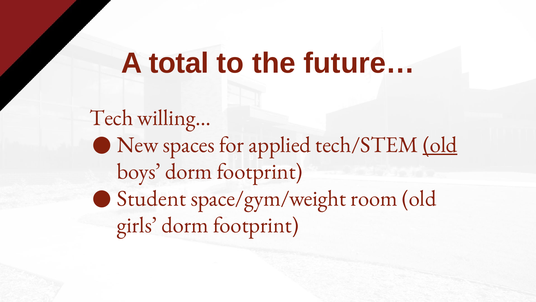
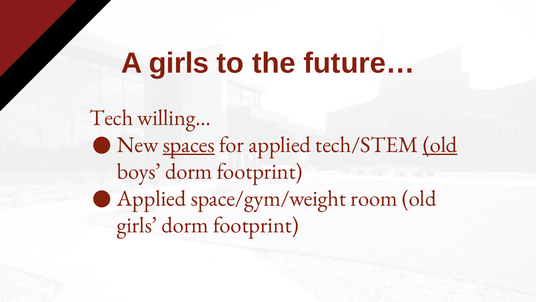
A total: total -> girls
spaces underline: none -> present
Student at (151, 198): Student -> Applied
